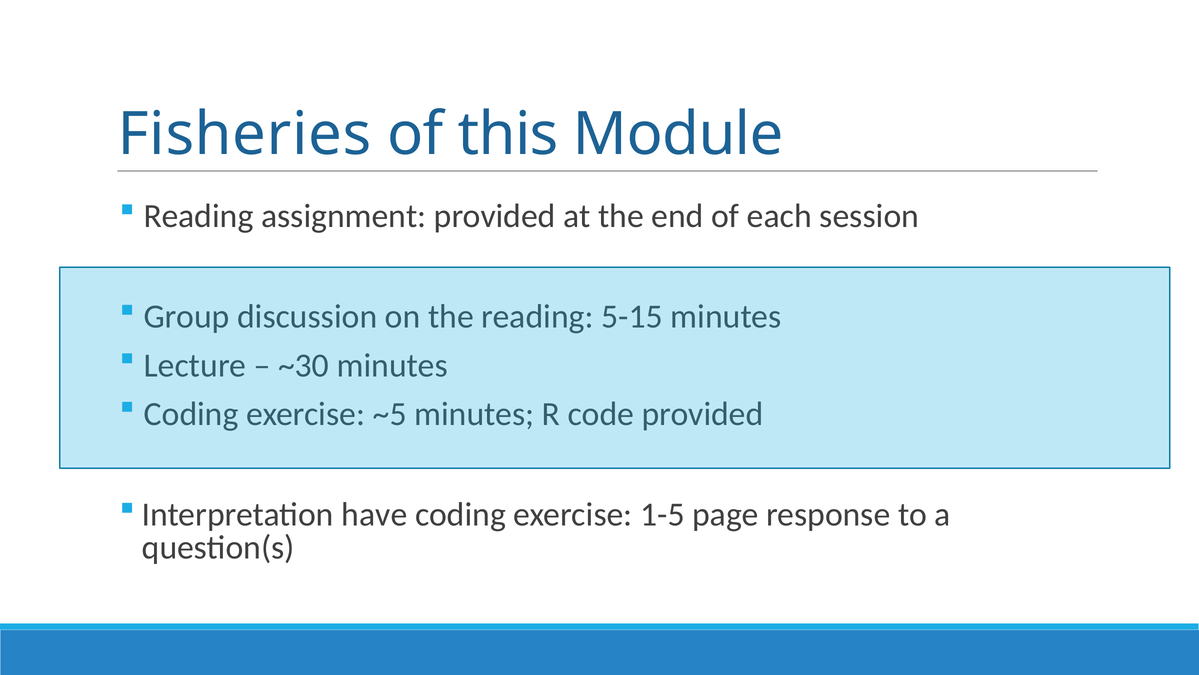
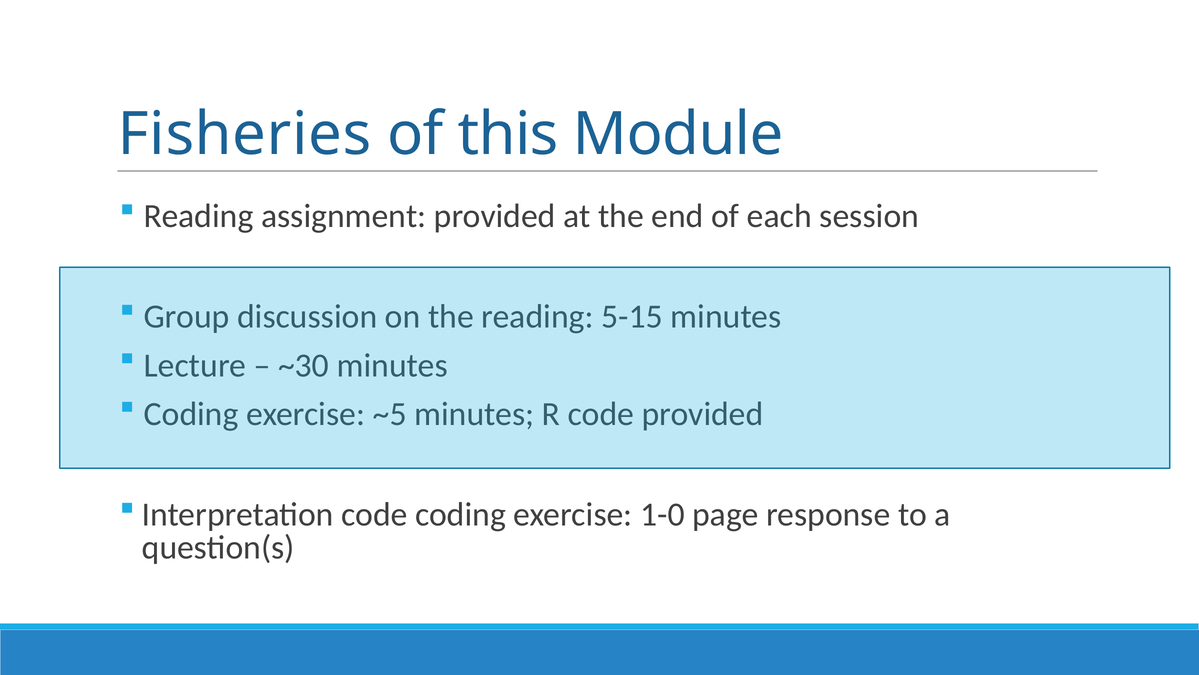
Interpretation have: have -> code
1-5: 1-5 -> 1-0
